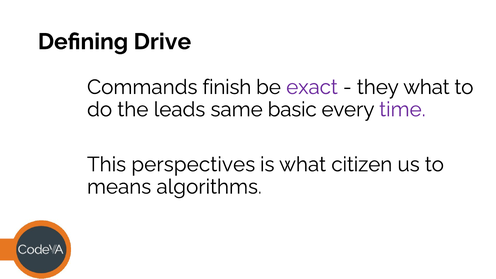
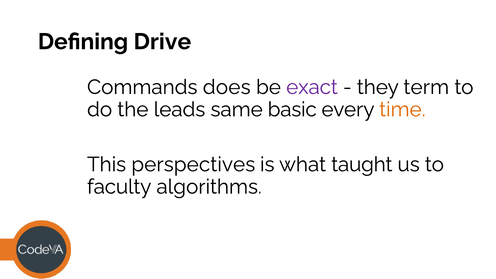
finish: finish -> does
they what: what -> term
time colour: purple -> orange
citizen: citizen -> taught
means: means -> faculty
